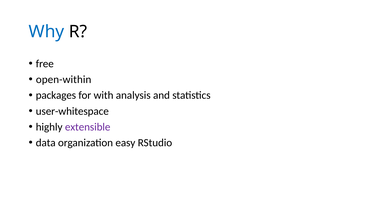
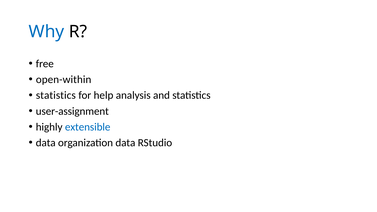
packages at (56, 95): packages -> statistics
with: with -> help
user-whitespace: user-whitespace -> user-assignment
extensible colour: purple -> blue
organization easy: easy -> data
